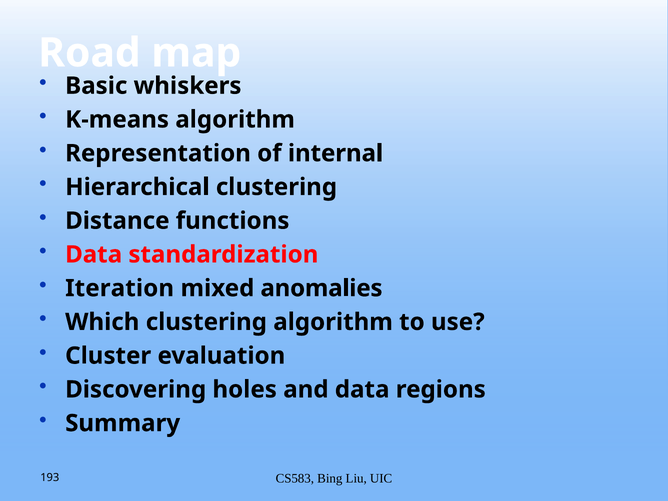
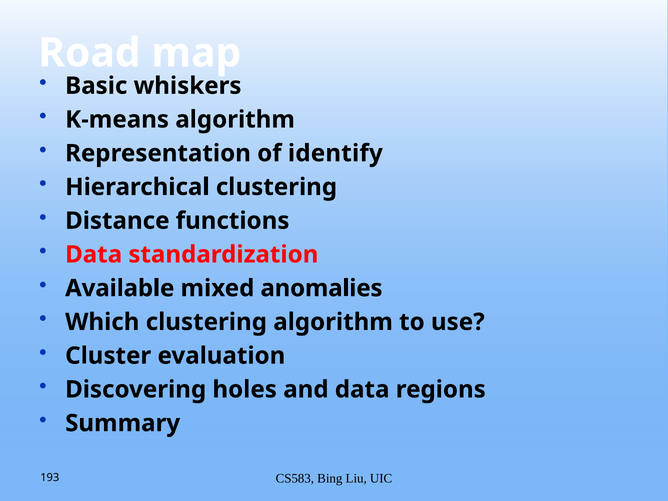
internal: internal -> identify
Iteration: Iteration -> Available
